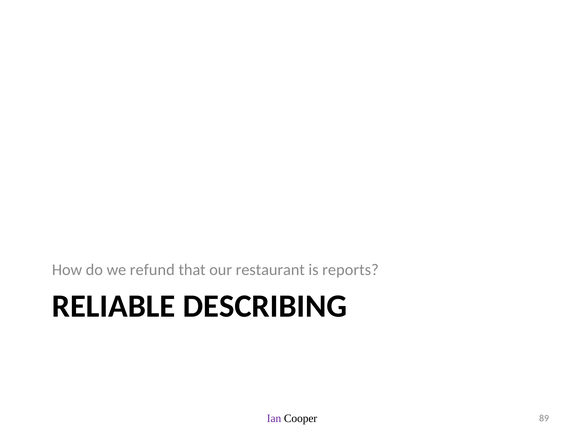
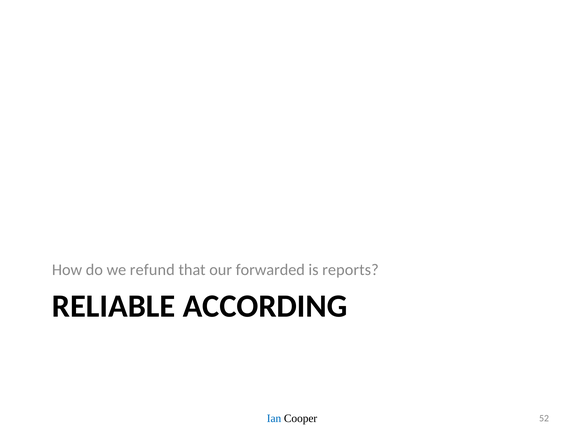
restaurant: restaurant -> forwarded
DESCRIBING: DESCRIBING -> ACCORDING
Ian colour: purple -> blue
89: 89 -> 52
